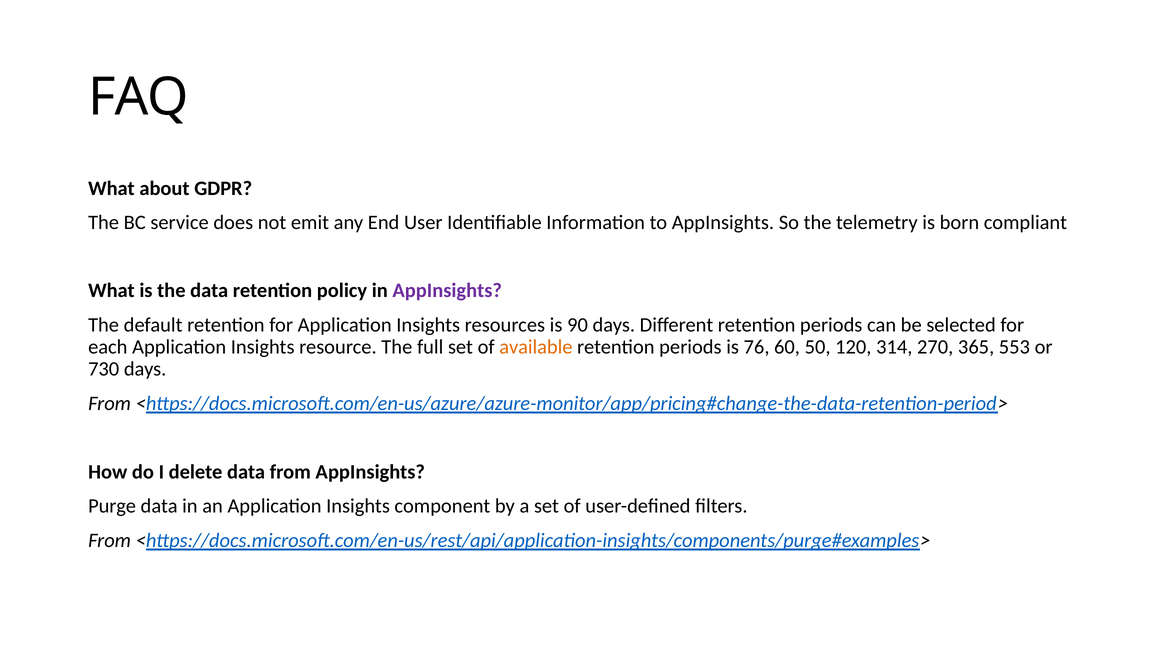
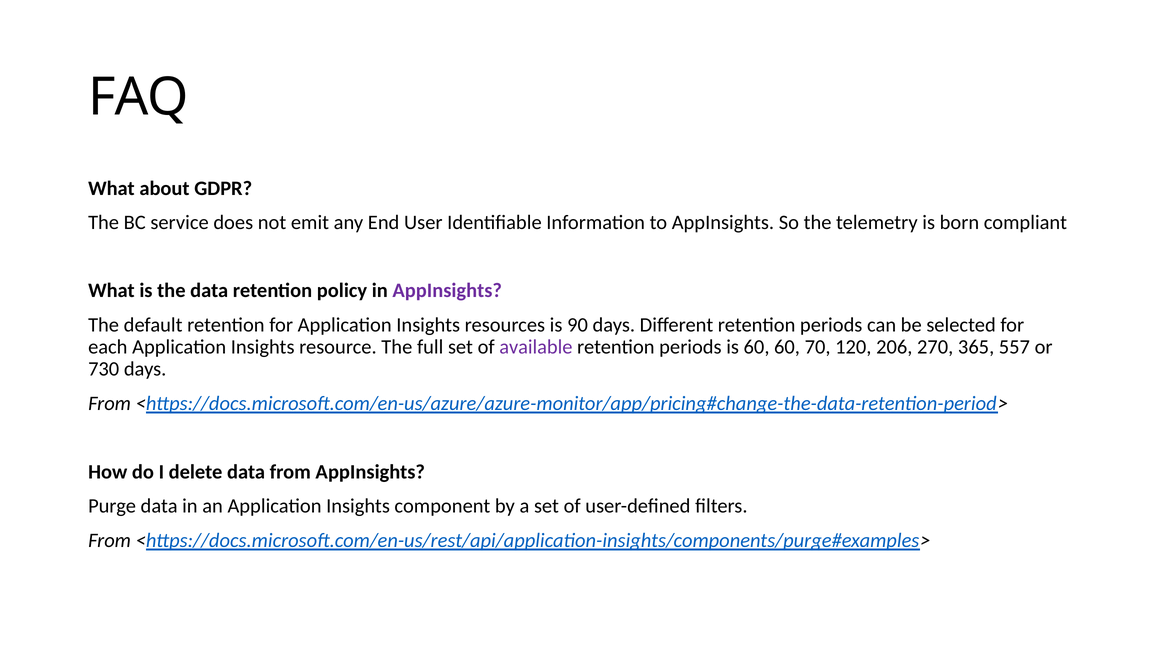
available colour: orange -> purple
is 76: 76 -> 60
50: 50 -> 70
314: 314 -> 206
553: 553 -> 557
